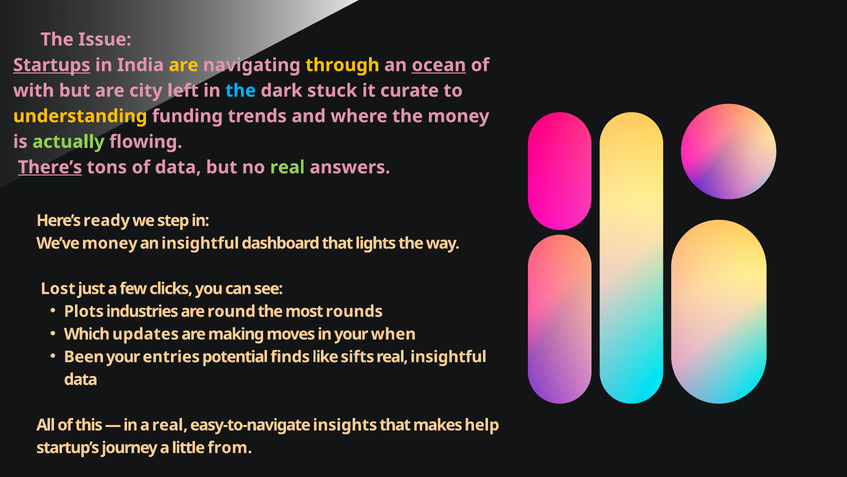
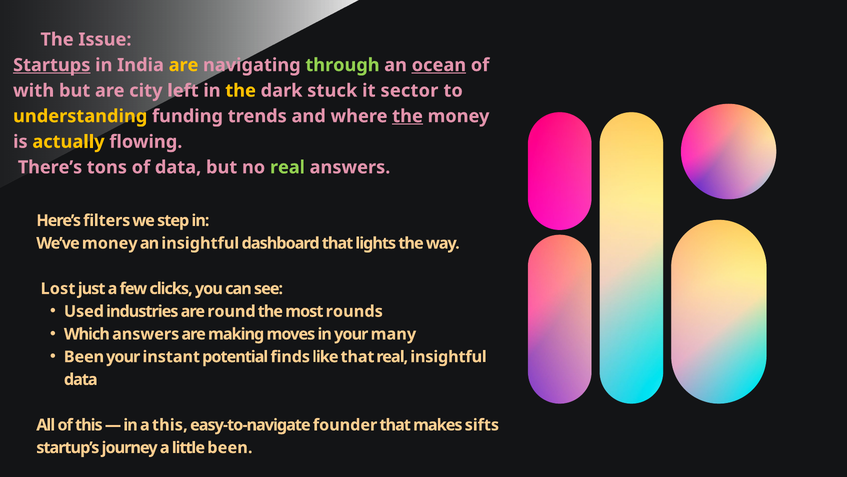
through colour: yellow -> light green
the at (241, 91) colour: light blue -> yellow
curate: curate -> sector
the at (408, 116) underline: none -> present
actually colour: light green -> yellow
There’s underline: present -> none
ready: ready -> filters
Plots: Plots -> Used
Which updates: updates -> answers
when: when -> many
entries: entries -> instant
like sifts: sifts -> that
a real: real -> this
insights: insights -> founder
help: help -> sifts
little from: from -> been
